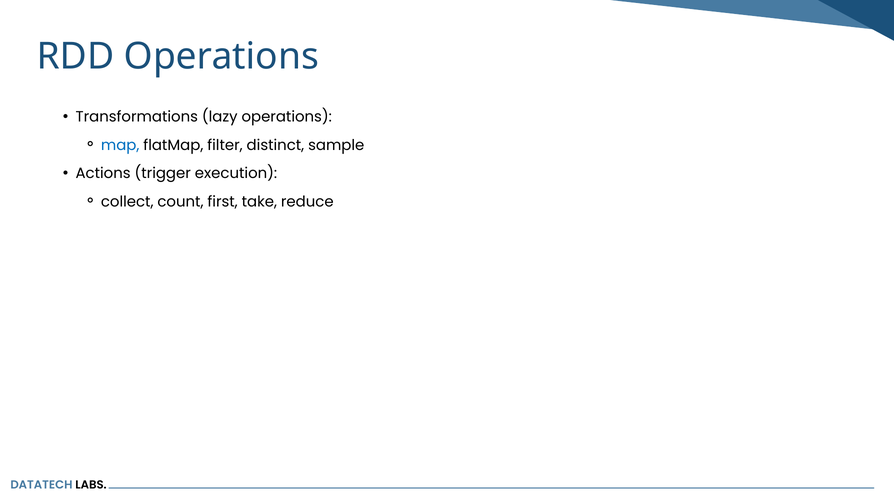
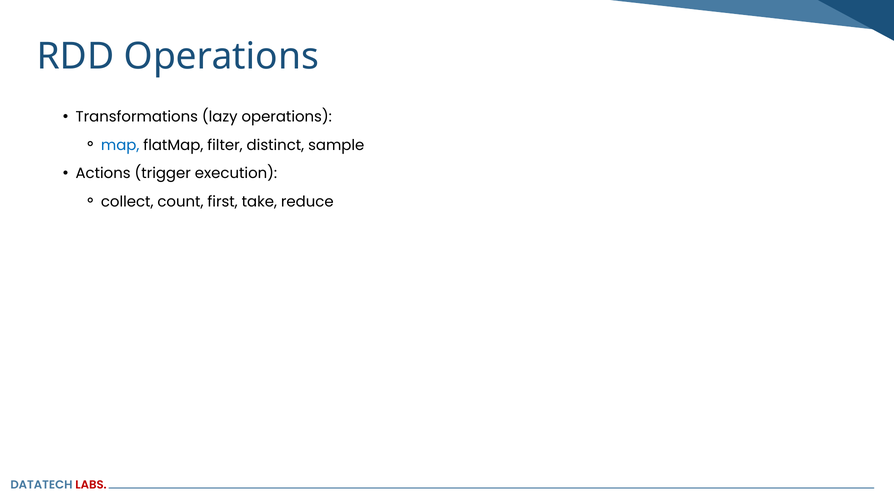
LABS colour: black -> red
